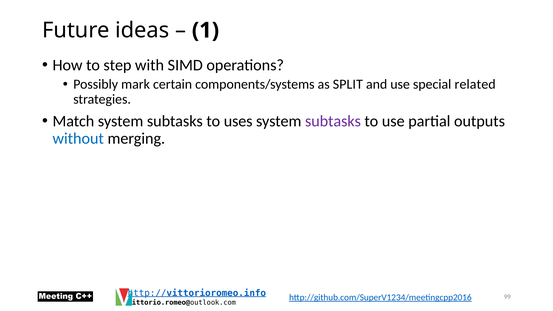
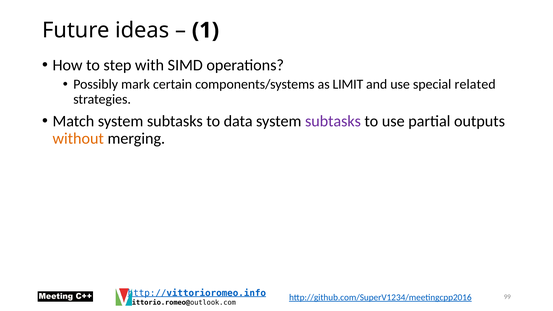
SPLIT: SPLIT -> LIMIT
uses: uses -> data
without colour: blue -> orange
